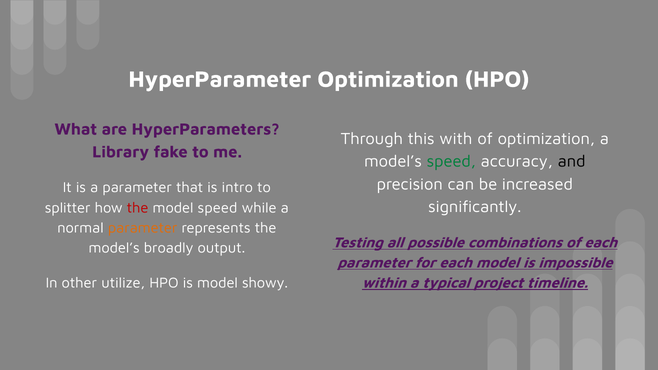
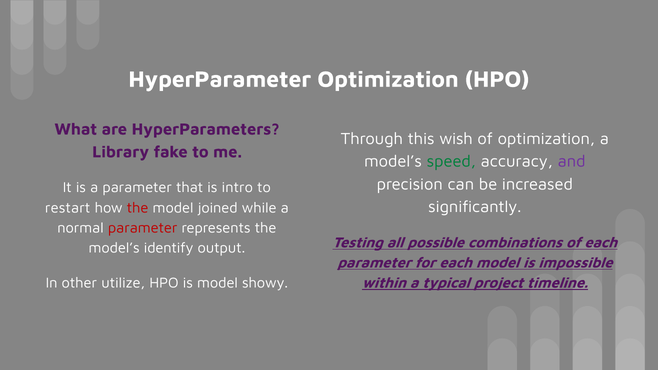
with: with -> wish
and colour: black -> purple
splitter: splitter -> restart
model speed: speed -> joined
parameter at (143, 228) colour: orange -> red
broadly: broadly -> identify
